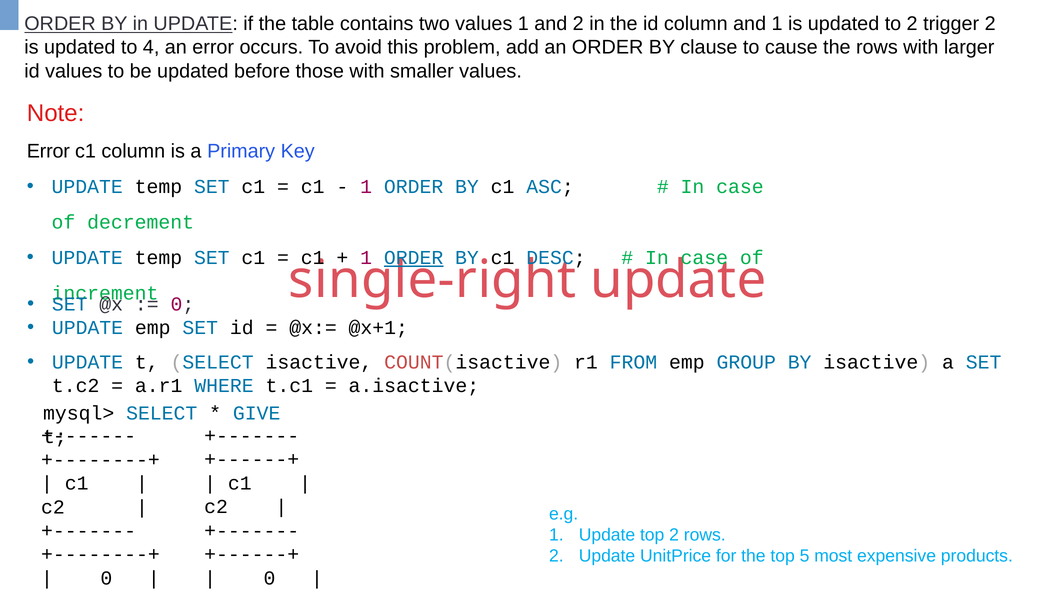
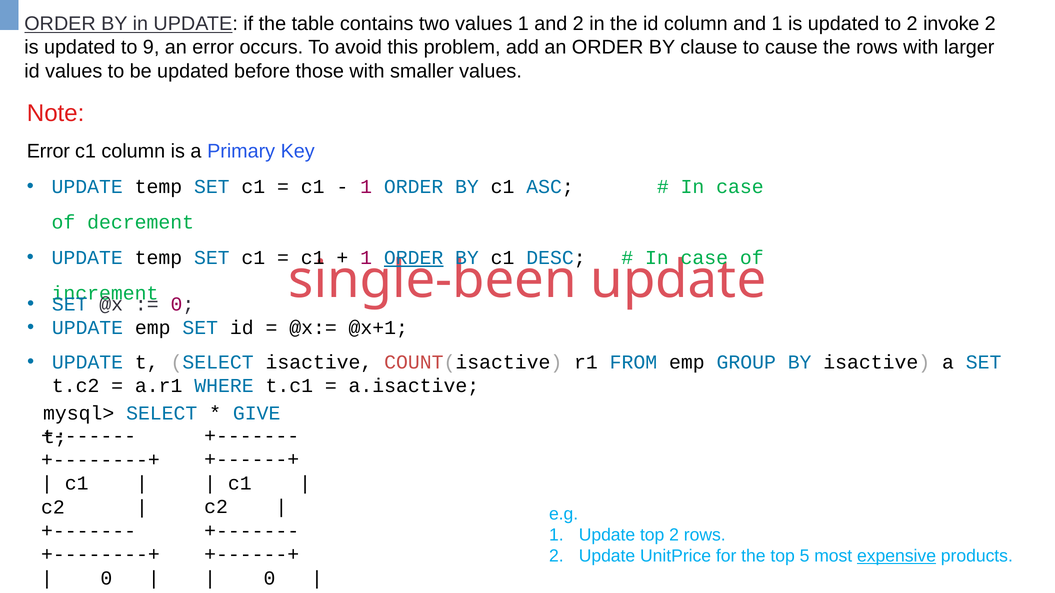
trigger: trigger -> invoke
4: 4 -> 9
single-right: single-right -> single-been
expensive underline: none -> present
